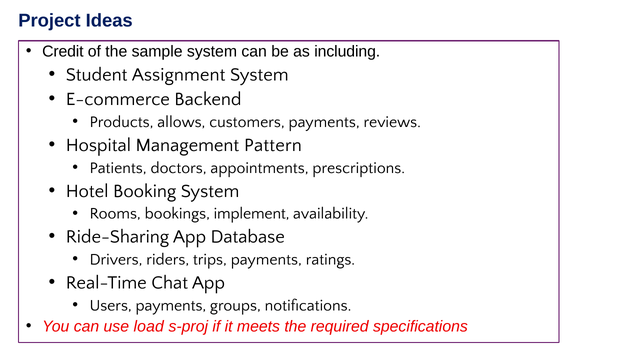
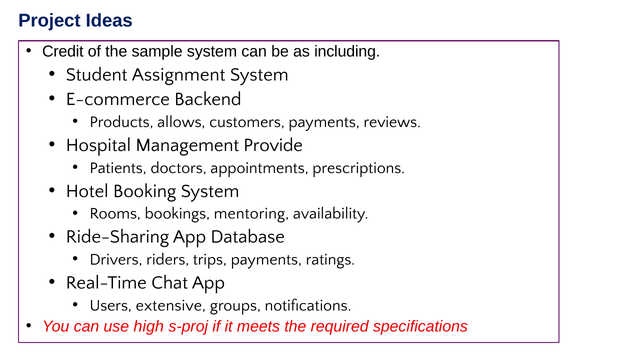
Pattern: Pattern -> Provide
implement: implement -> mentoring
Users payments: payments -> extensive
load: load -> high
